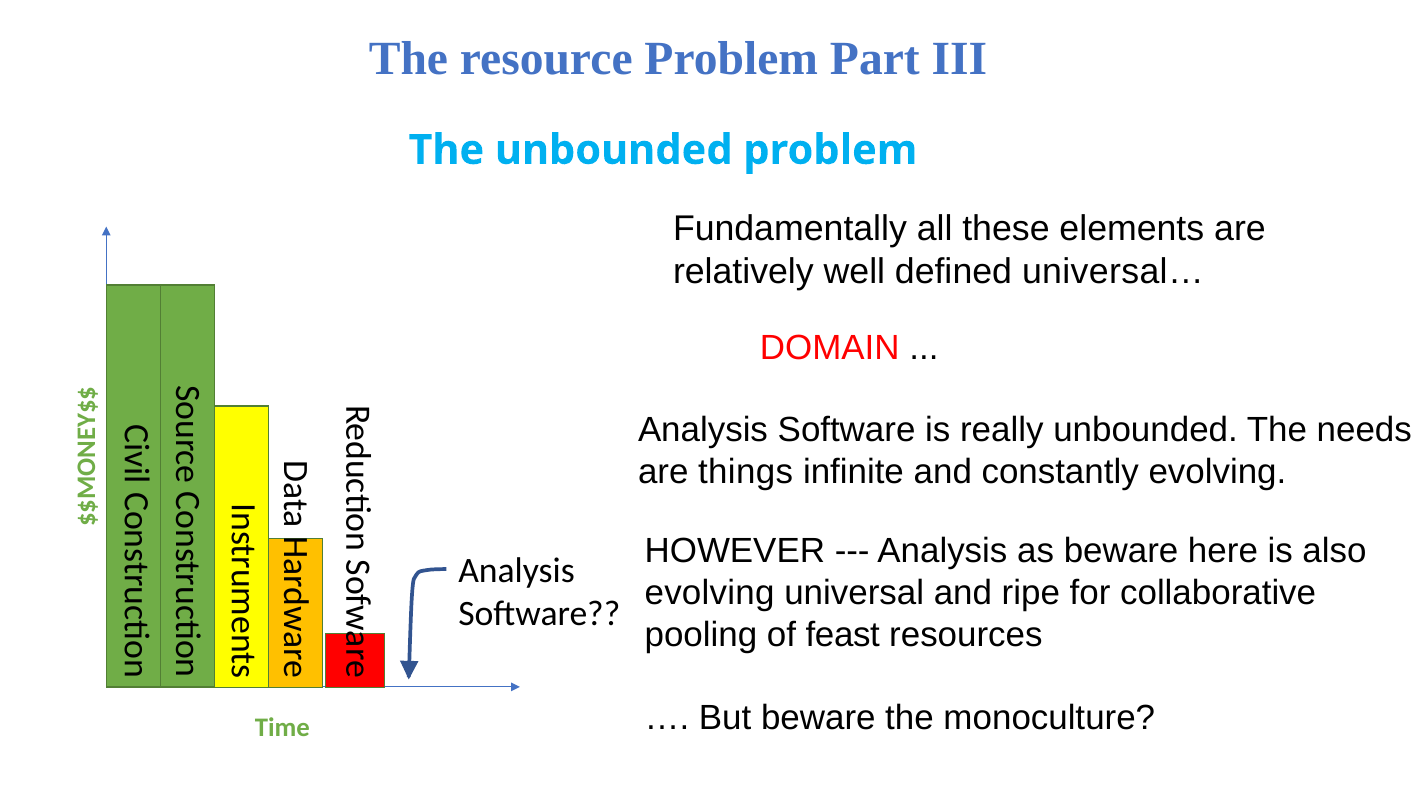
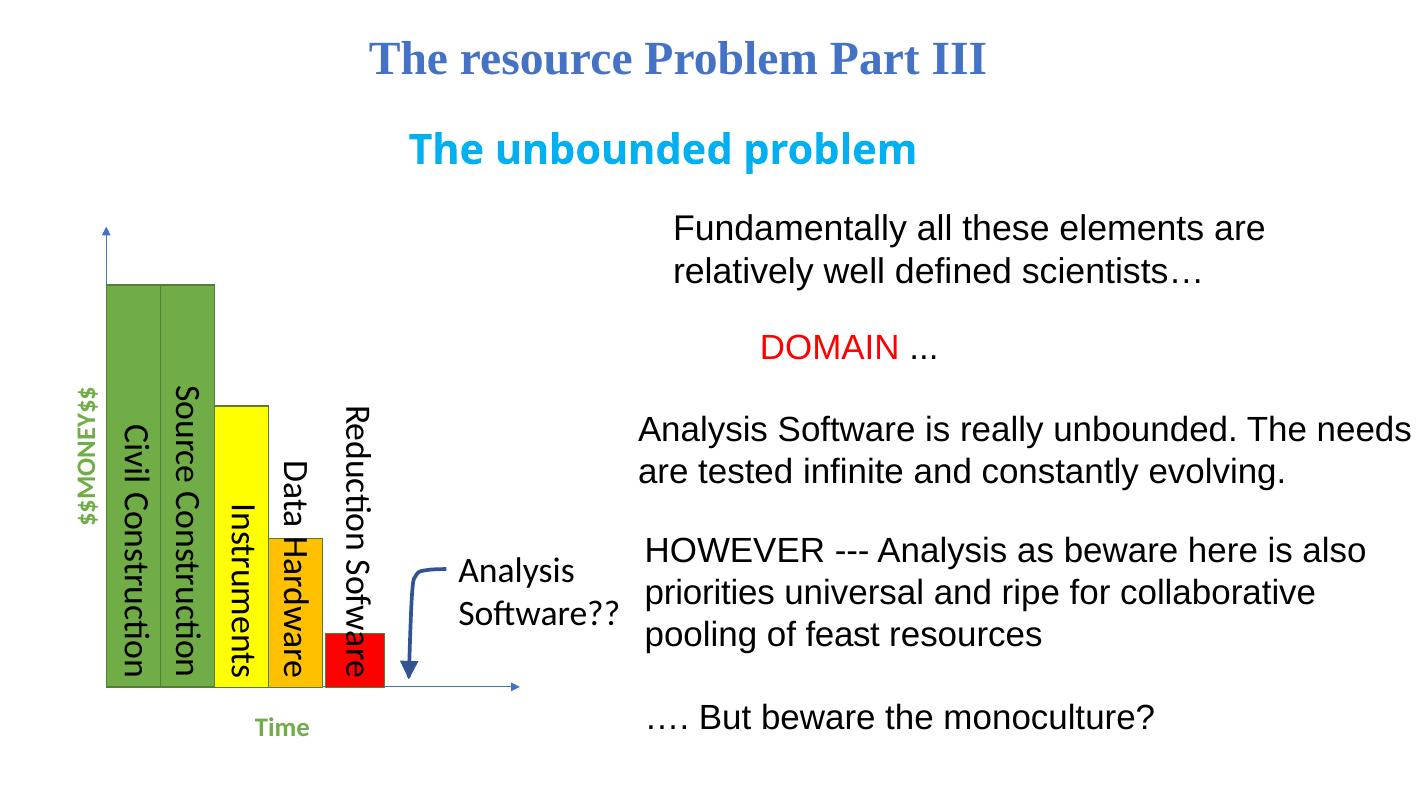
universal…: universal… -> scientists…
things: things -> tested
evolving at (710, 592): evolving -> priorities
